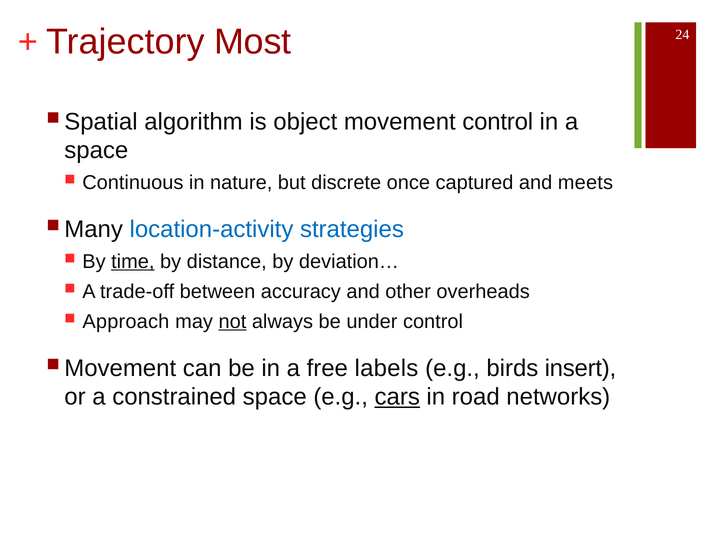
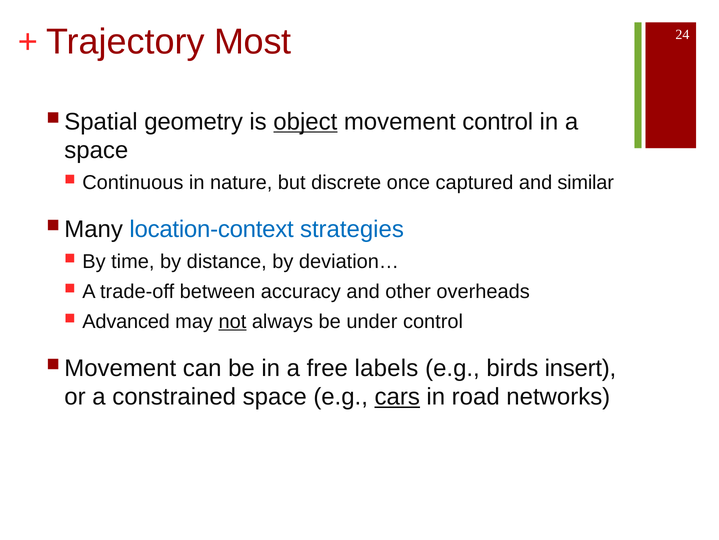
algorithm: algorithm -> geometry
object underline: none -> present
meets: meets -> similar
location-activity: location-activity -> location-context
time underline: present -> none
Approach: Approach -> Advanced
